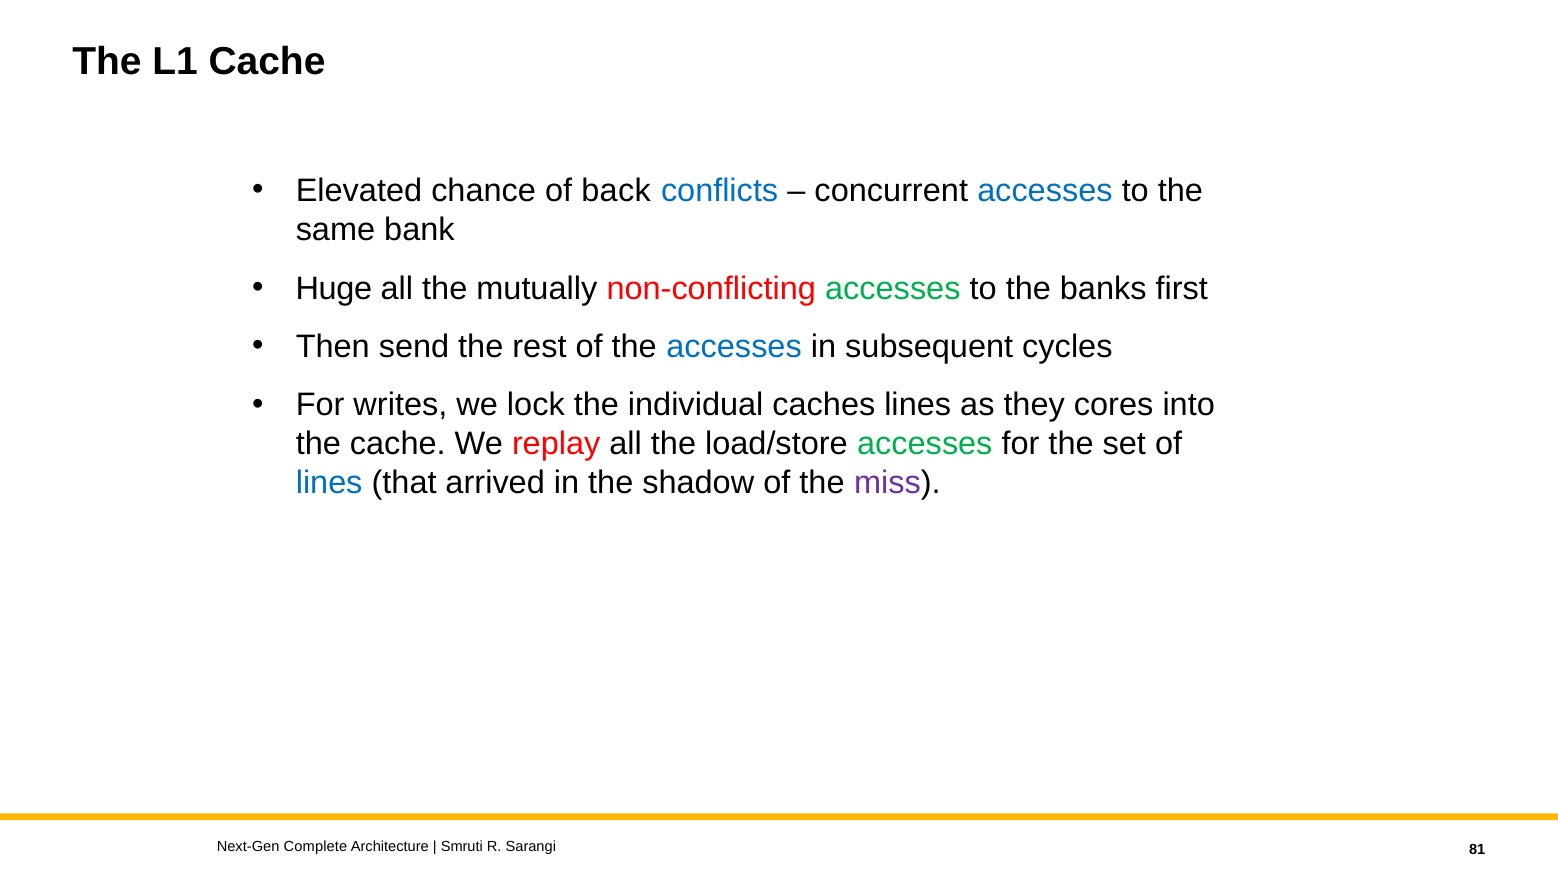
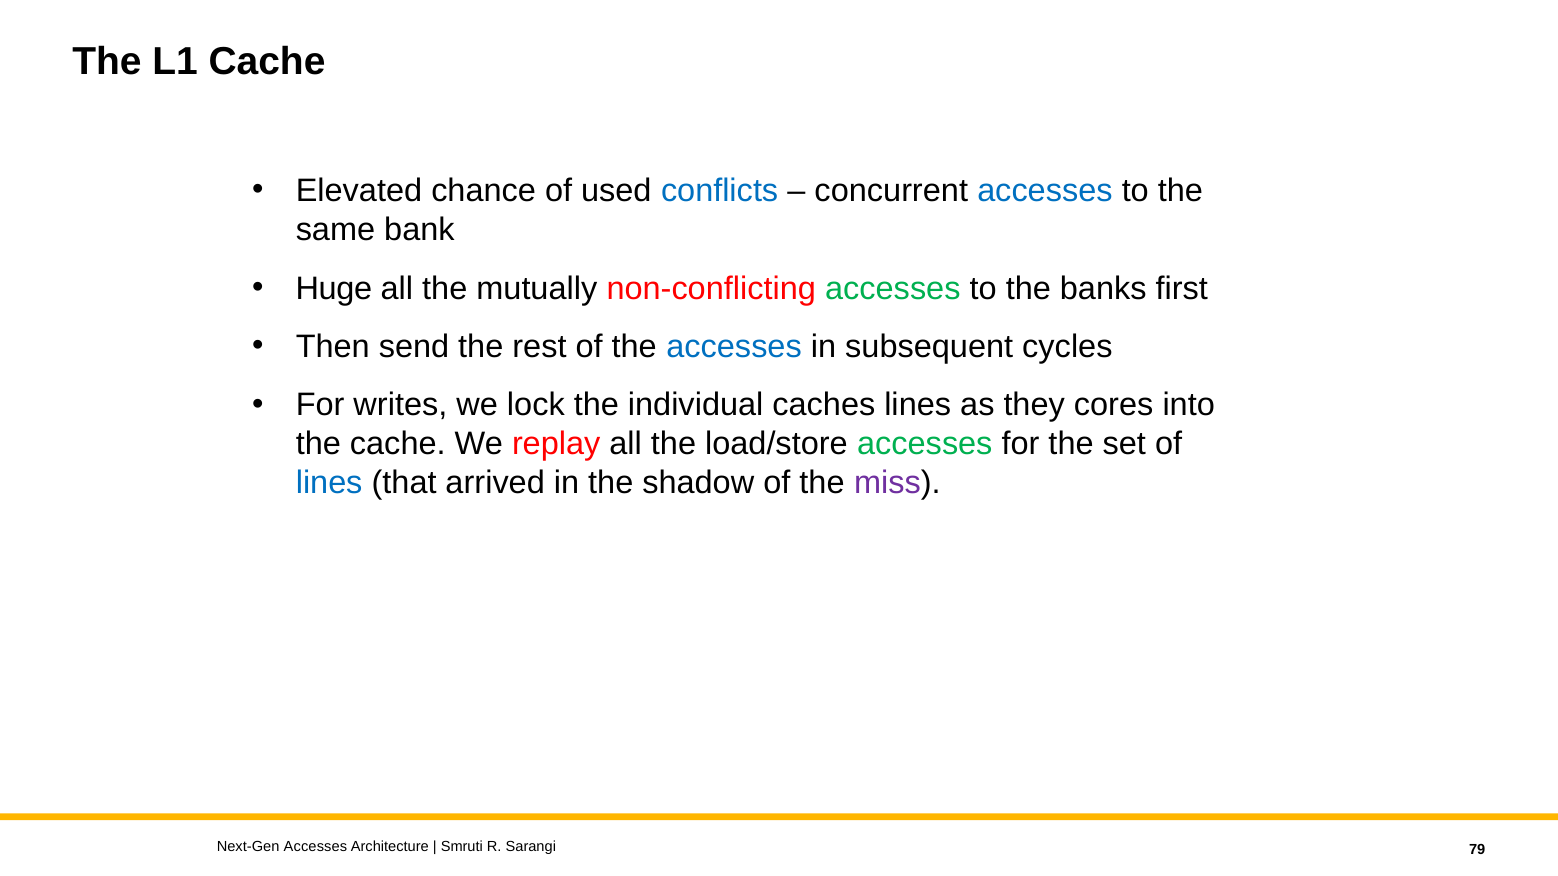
back: back -> used
Next-Gen Complete: Complete -> Accesses
81: 81 -> 79
